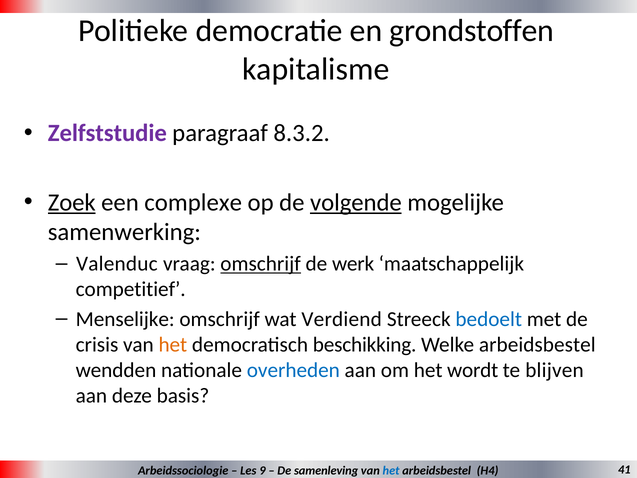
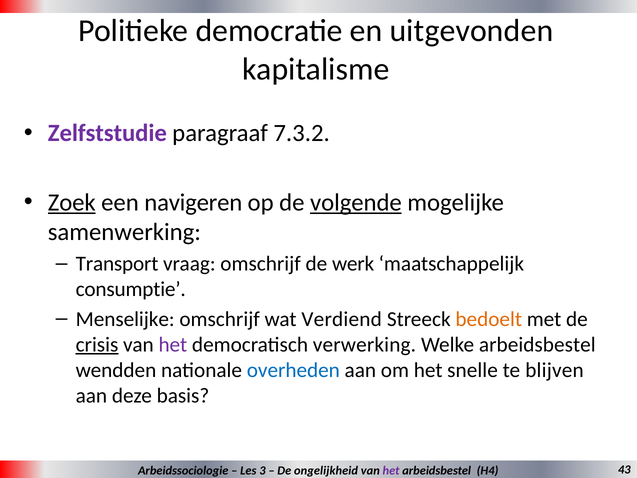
grondstoffen: grondstoffen -> uitgevonden
8.3.2: 8.3.2 -> 7.3.2
complexe: complexe -> navigeren
Valenduc: Valenduc -> Transport
omschrijf at (261, 264) underline: present -> none
competitief: competitief -> consumptie
bedoelt colour: blue -> orange
crisis underline: none -> present
het at (173, 344) colour: orange -> purple
beschikking: beschikking -> verwerking
wordt: wordt -> snelle
9: 9 -> 3
samenleving: samenleving -> ongelijkheid
het at (391, 470) colour: blue -> purple
41: 41 -> 43
